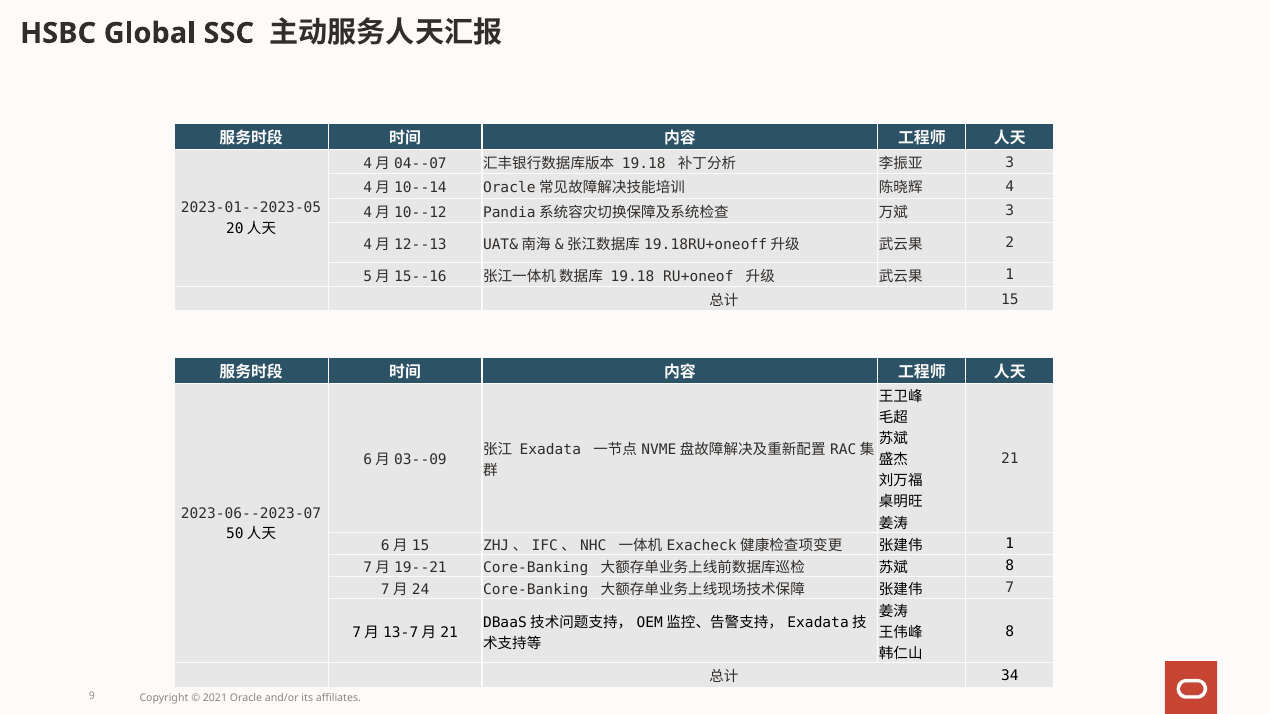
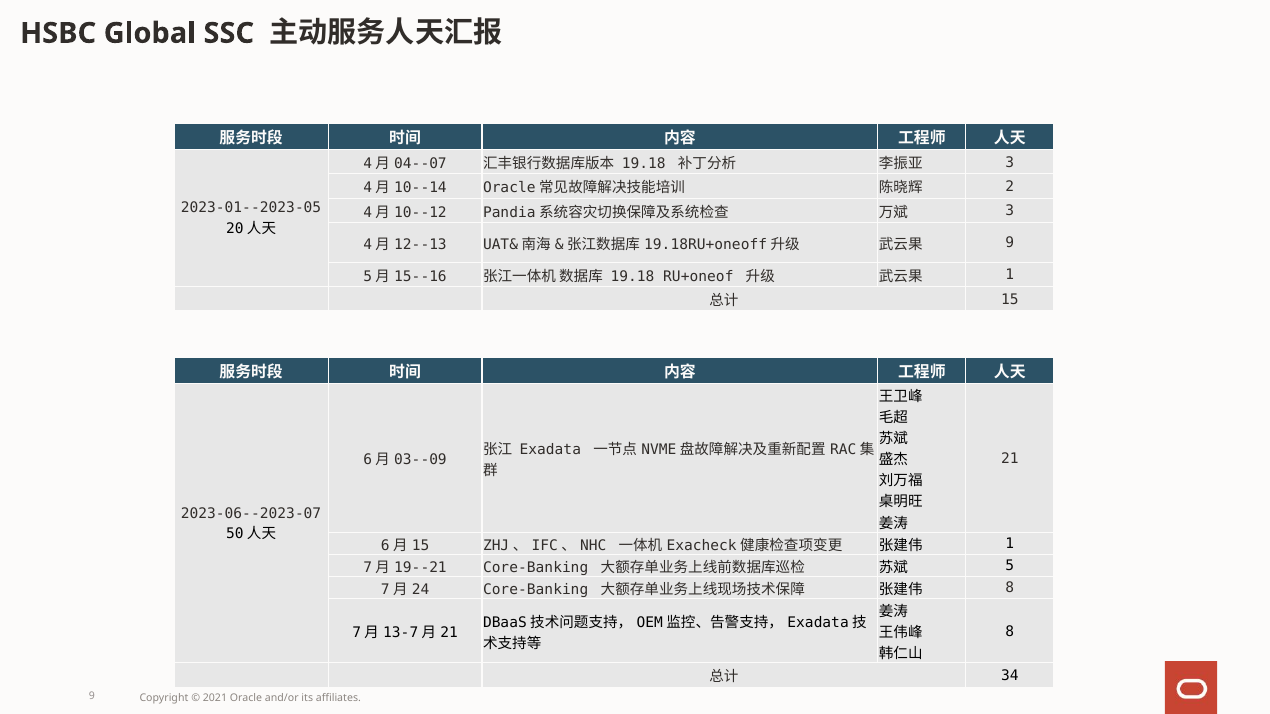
4: 4 -> 2
2 at (1010, 243): 2 -> 9
8 at (1010, 566): 8 -> 5
7 at (1010, 588): 7 -> 8
